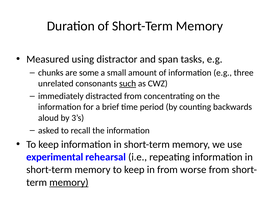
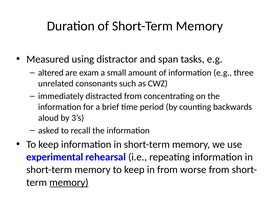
chunks: chunks -> altered
some: some -> exam
such underline: present -> none
